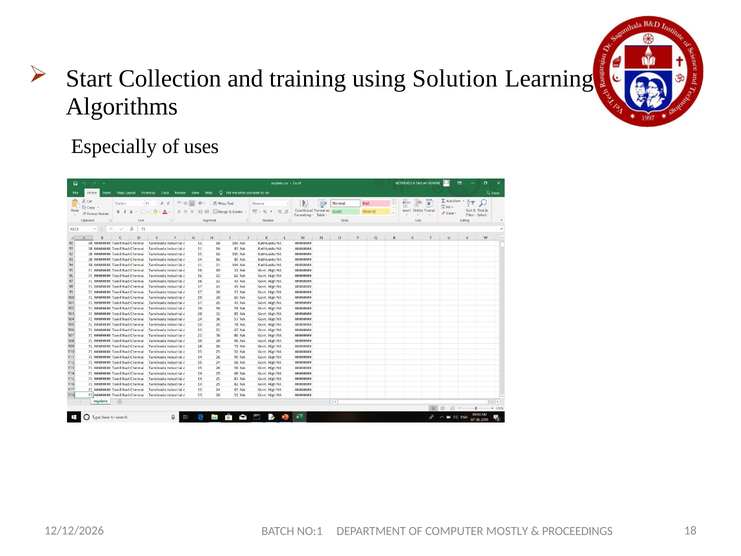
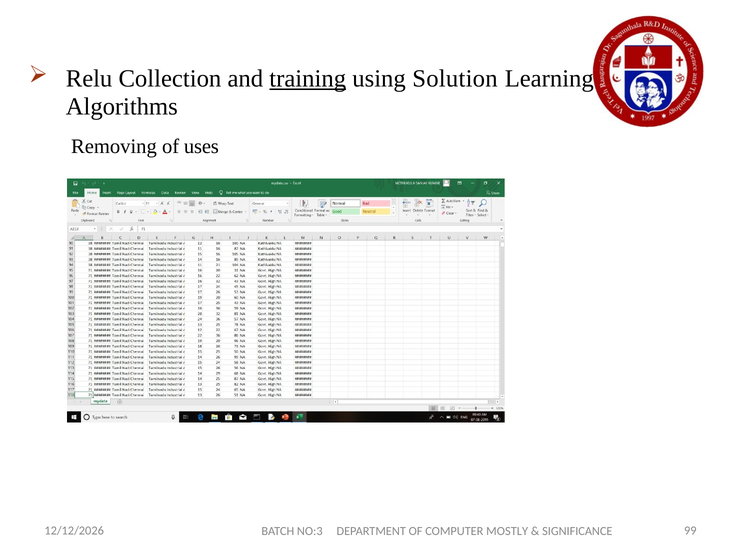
Start: Start -> Relu
training underline: none -> present
Especially: Especially -> Removing
18: 18 -> 99
NO:1: NO:1 -> NO:3
PROCEEDINGS: PROCEEDINGS -> SIGNIFICANCE
